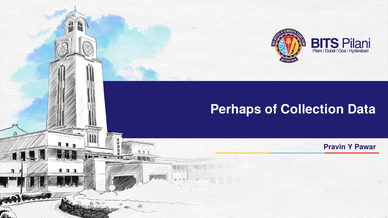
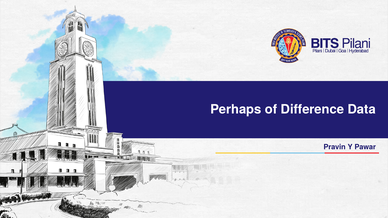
Collection: Collection -> Difference
